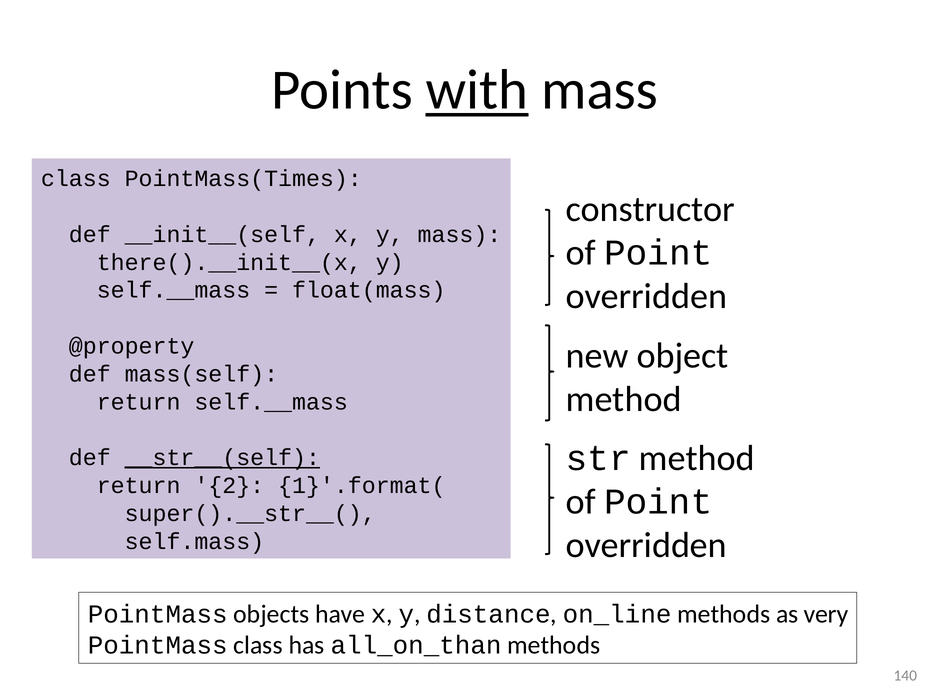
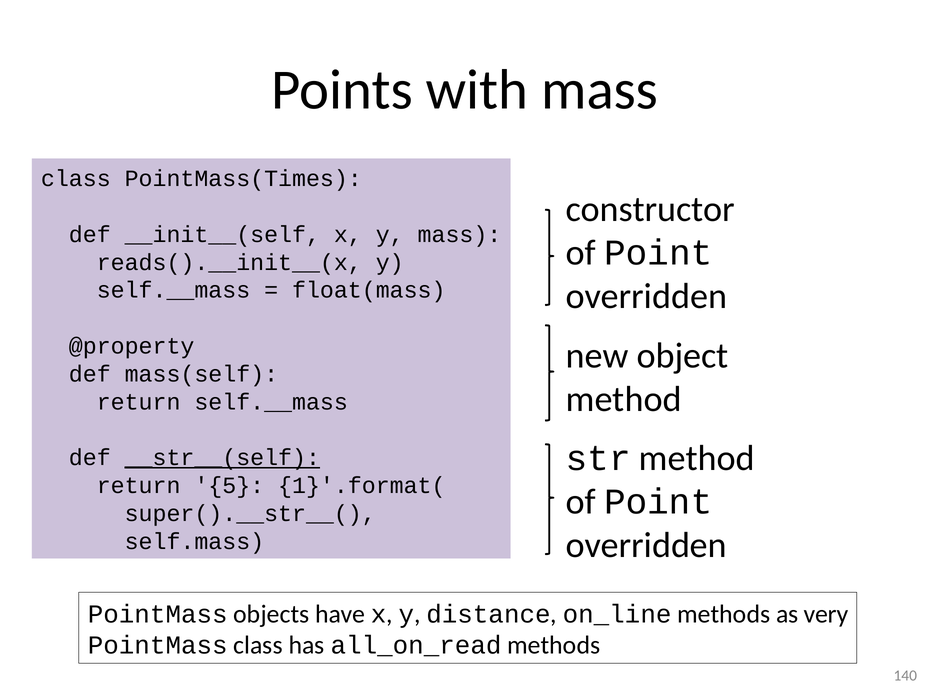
with underline: present -> none
there().__init__(x: there().__init__(x -> reads().__init__(x
2: 2 -> 5
all_on_than: all_on_than -> all_on_read
